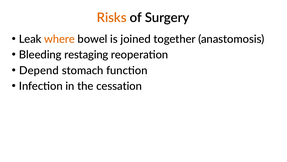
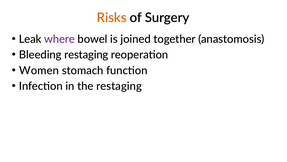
where colour: orange -> purple
Depend: Depend -> Women
the cessation: cessation -> restaging
